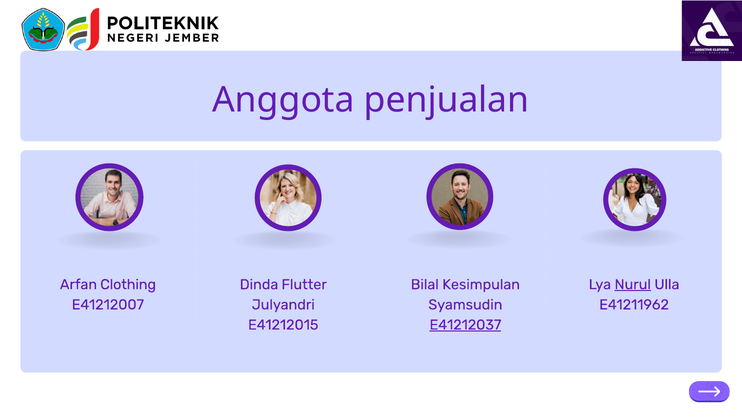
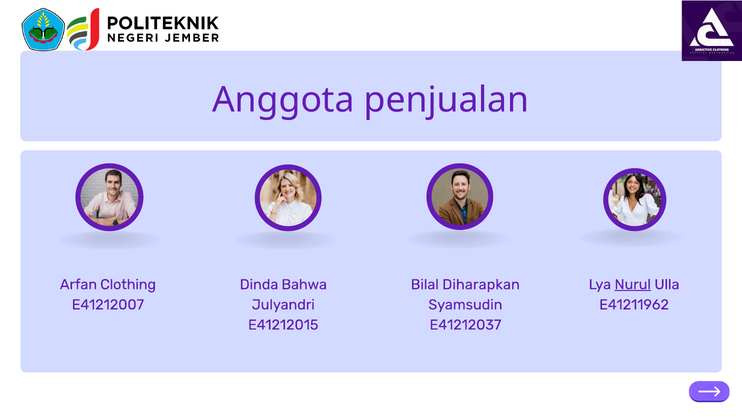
Flutter: Flutter -> Bahwa
Kesimpulan: Kesimpulan -> Diharapkan
E41212037 underline: present -> none
